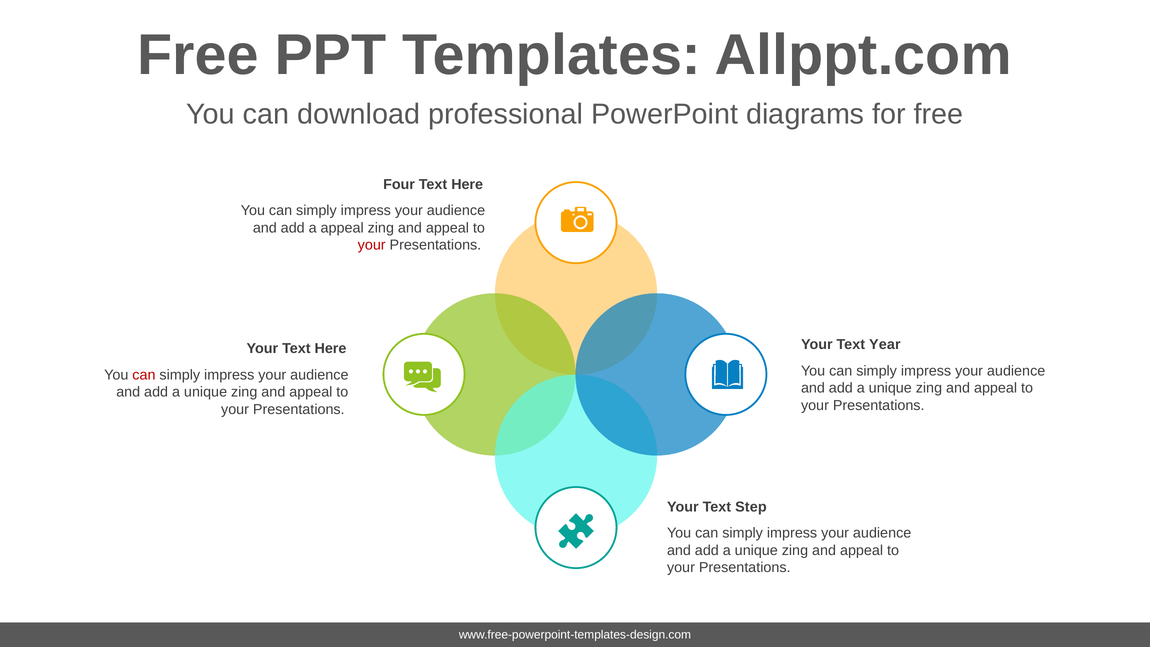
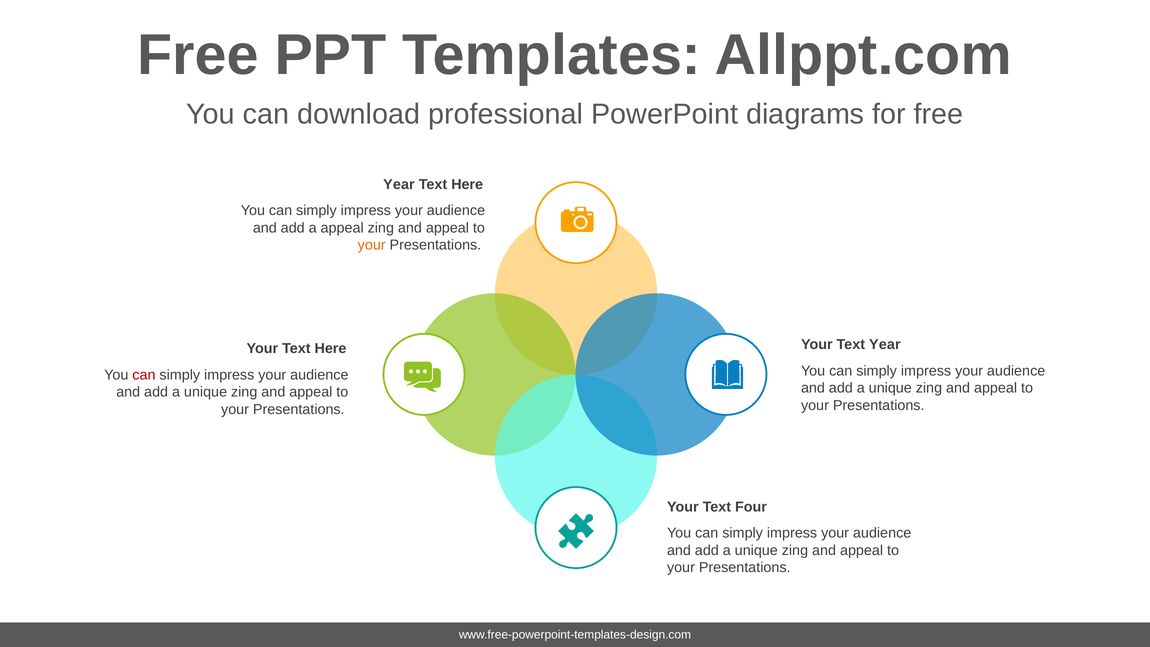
Four at (399, 184): Four -> Year
your at (372, 245) colour: red -> orange
Step: Step -> Four
